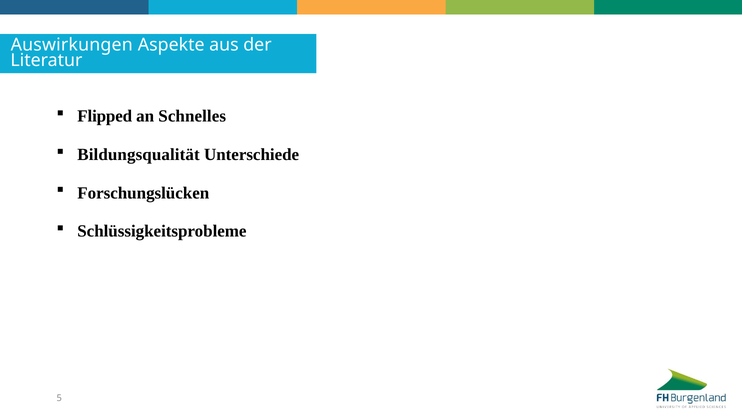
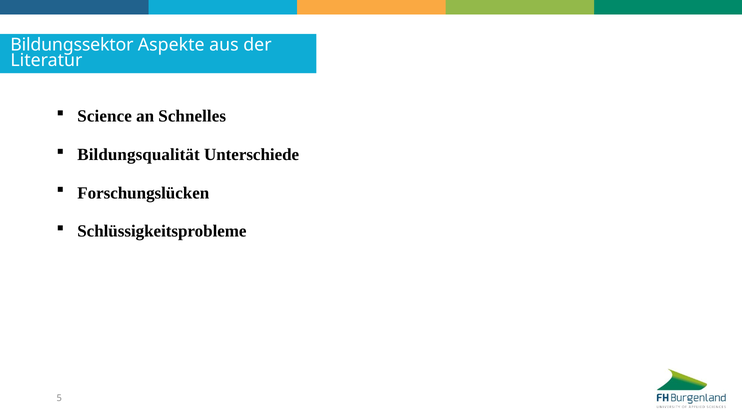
Auswirkungen: Auswirkungen -> Bildungssektor
Flipped: Flipped -> Science
